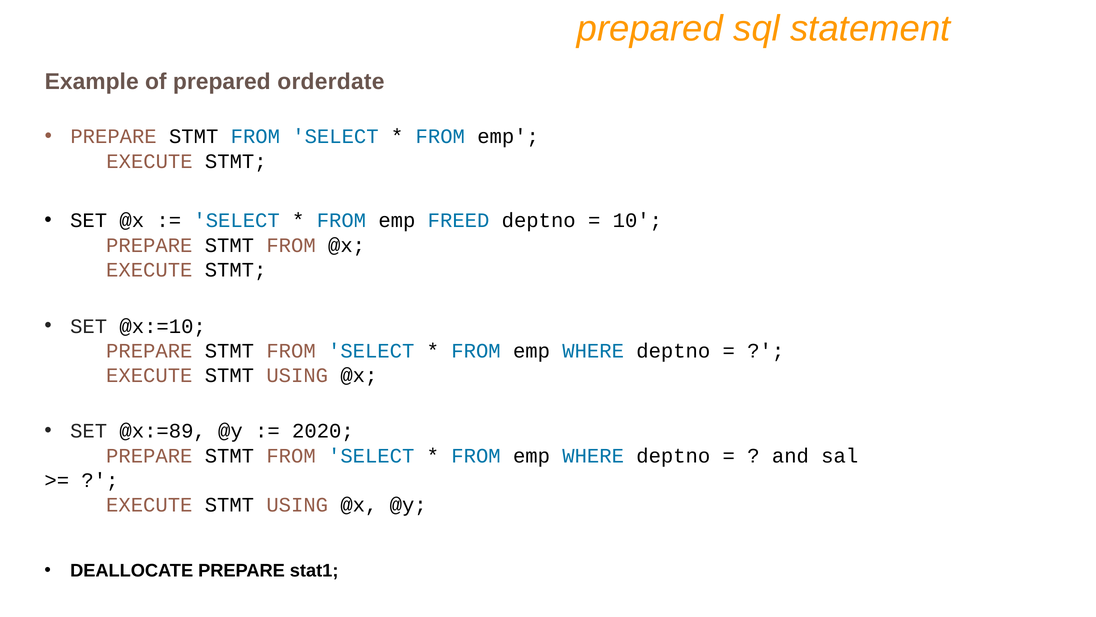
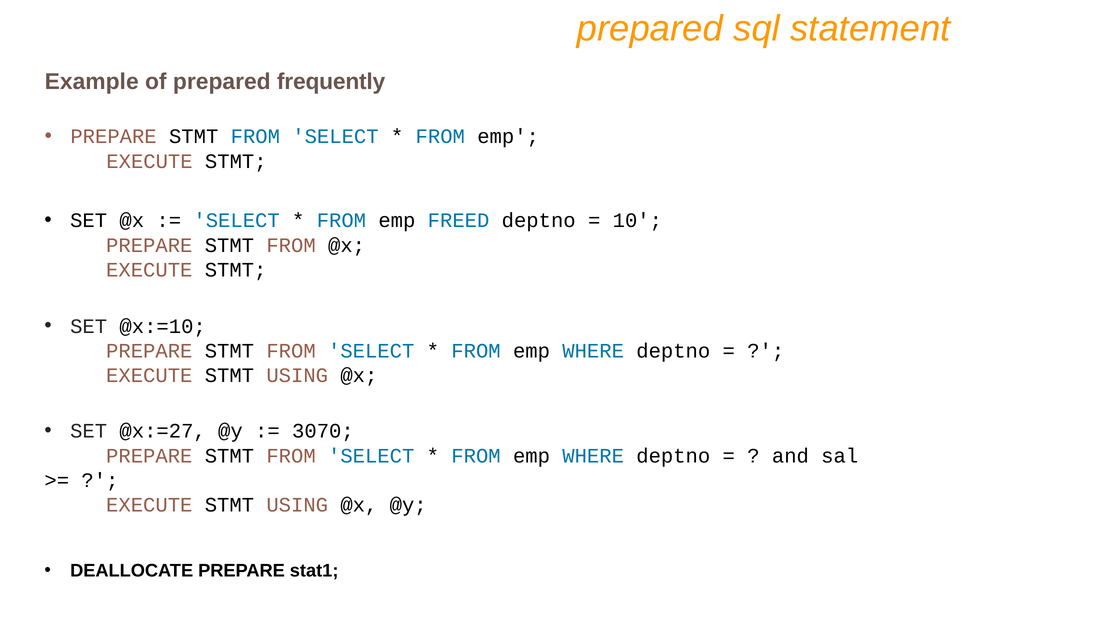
orderdate: orderdate -> frequently
@x:=89: @x:=89 -> @x:=27
2020: 2020 -> 3070
